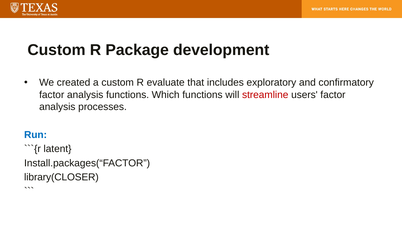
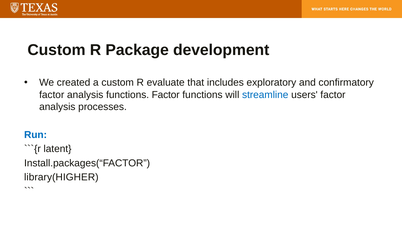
functions Which: Which -> Factor
streamline colour: red -> blue
library(CLOSER: library(CLOSER -> library(HIGHER
